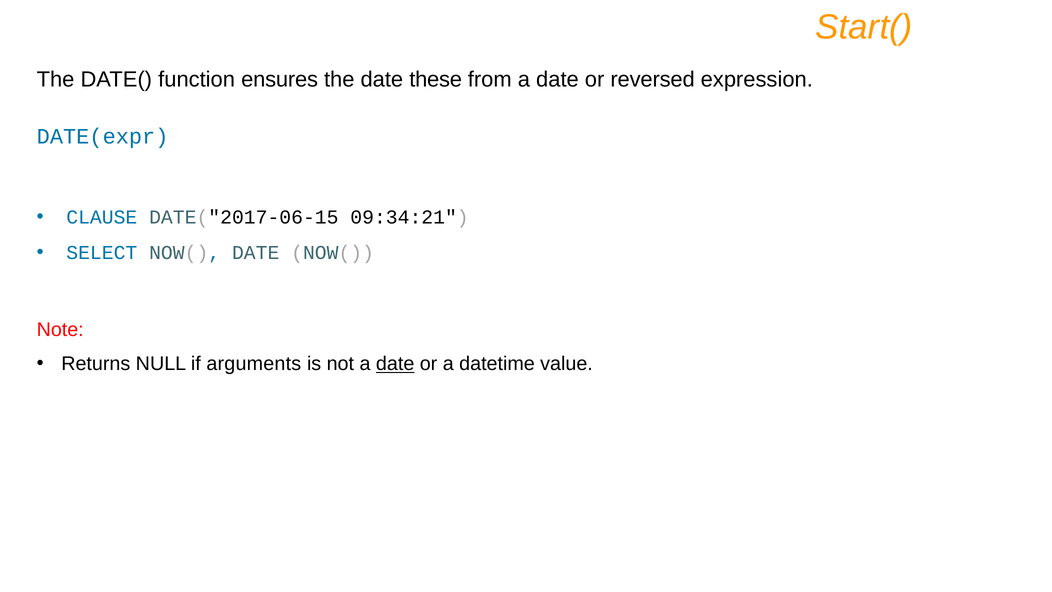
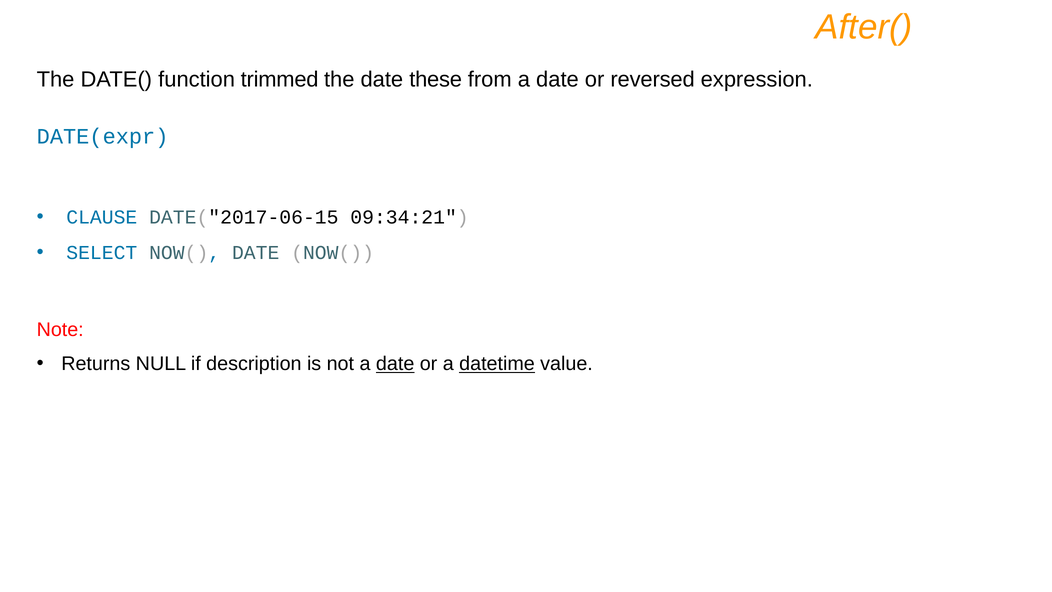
Start(: Start( -> After(
ensures: ensures -> trimmed
arguments: arguments -> description
datetime underline: none -> present
